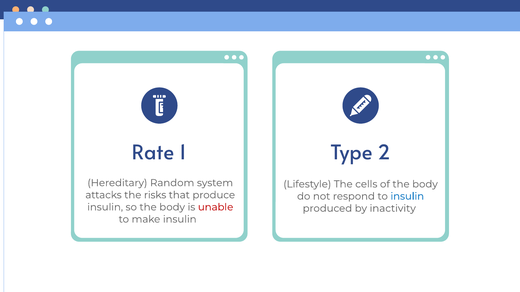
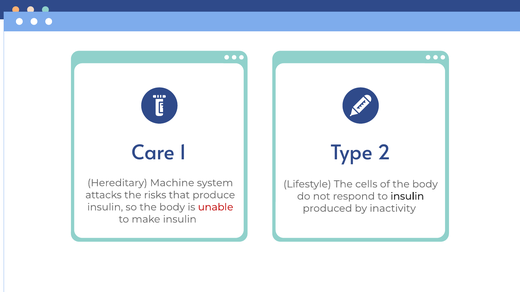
Rate: Rate -> Care
Random: Random -> Machine
insulin at (407, 197) colour: blue -> black
